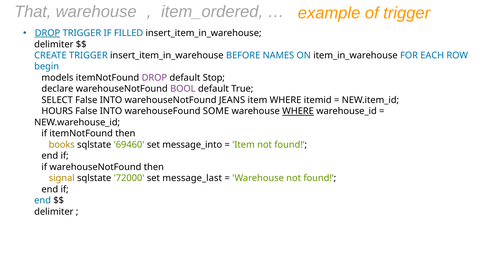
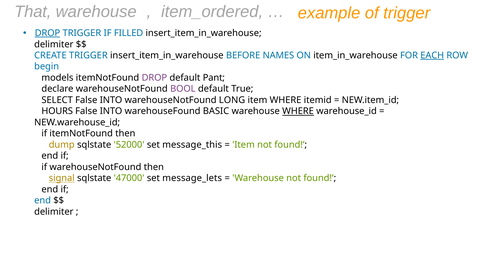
EACH underline: none -> present
Stop: Stop -> Pant
JEANS: JEANS -> LONG
SOME: SOME -> BASIC
books: books -> dump
69460: 69460 -> 52000
message_into: message_into -> message_this
signal underline: none -> present
72000: 72000 -> 47000
message_last: message_last -> message_lets
